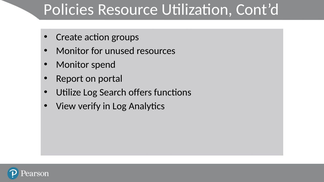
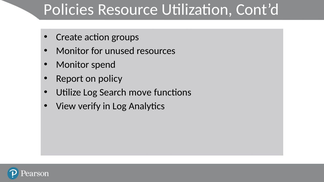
portal: portal -> policy
offers: offers -> move
